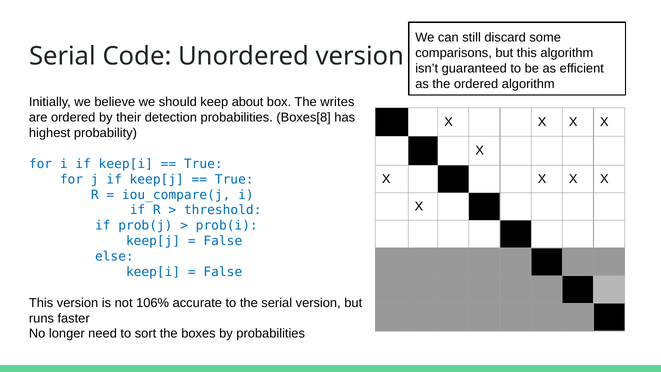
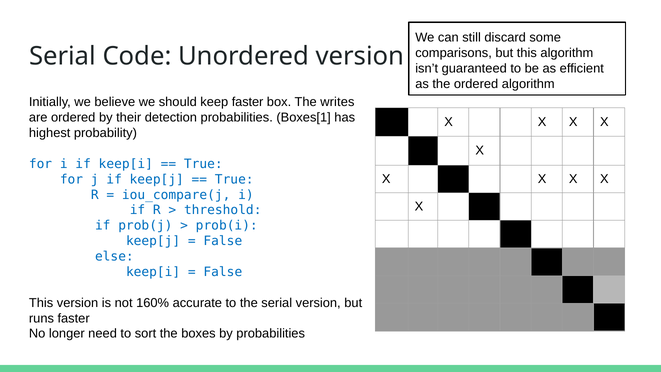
keep about: about -> faster
Boxes[8: Boxes[8 -> Boxes[1
106%: 106% -> 160%
